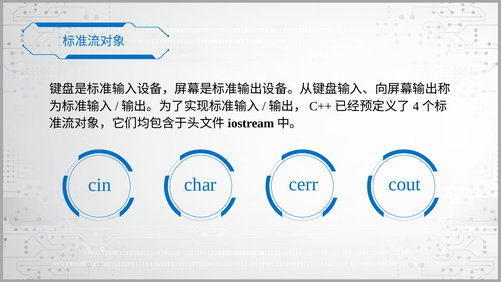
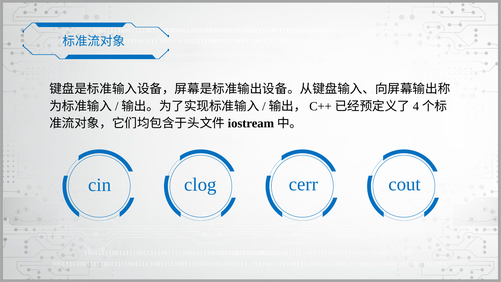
char: char -> clog
